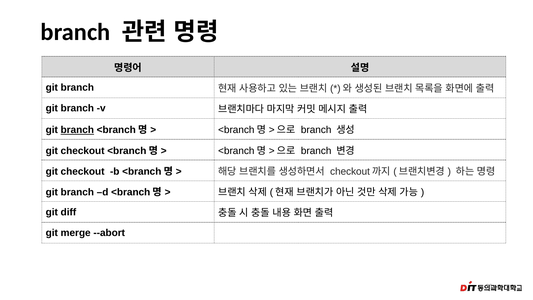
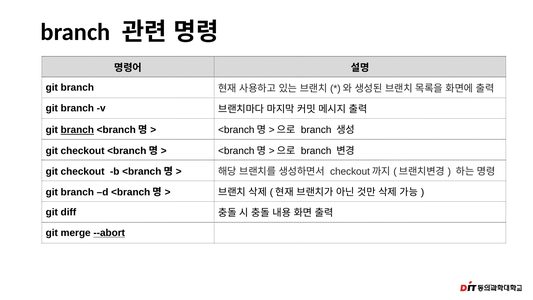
--abort underline: none -> present
